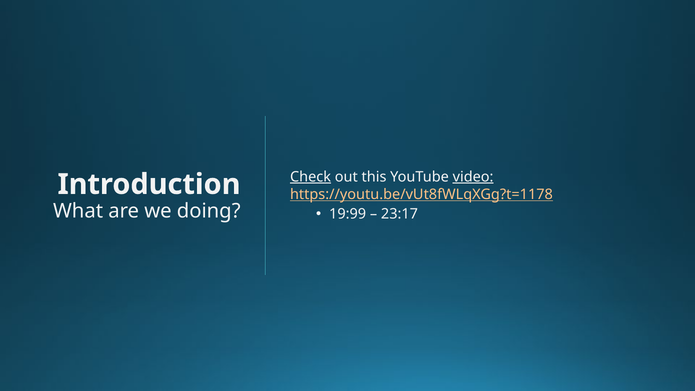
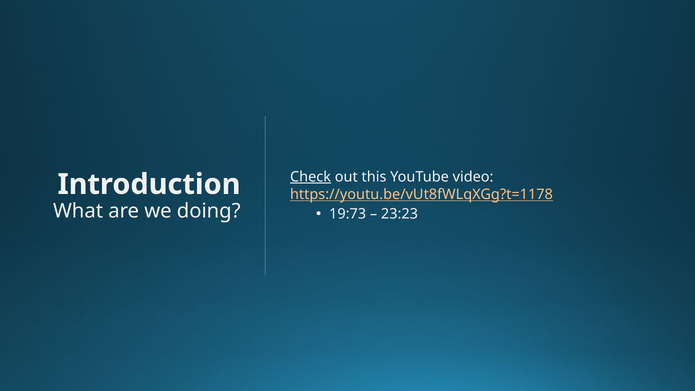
video underline: present -> none
19:99: 19:99 -> 19:73
23:17: 23:17 -> 23:23
